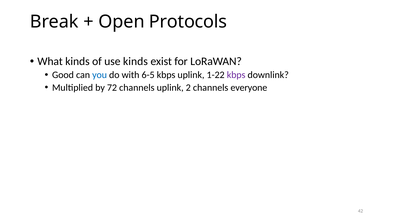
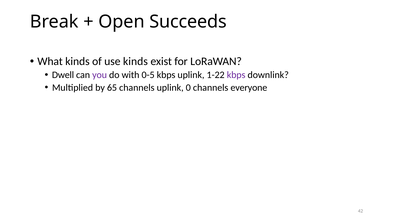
Protocols: Protocols -> Succeeds
Good: Good -> Dwell
you colour: blue -> purple
6-5: 6-5 -> 0-5
72: 72 -> 65
2: 2 -> 0
